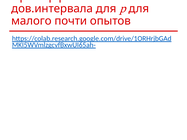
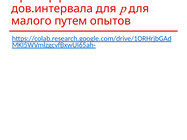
почти: почти -> путем
